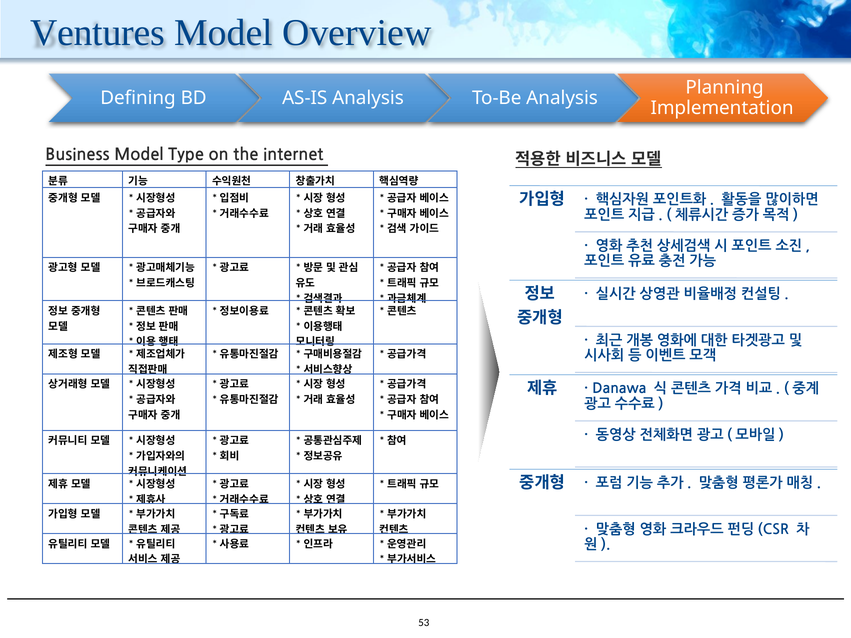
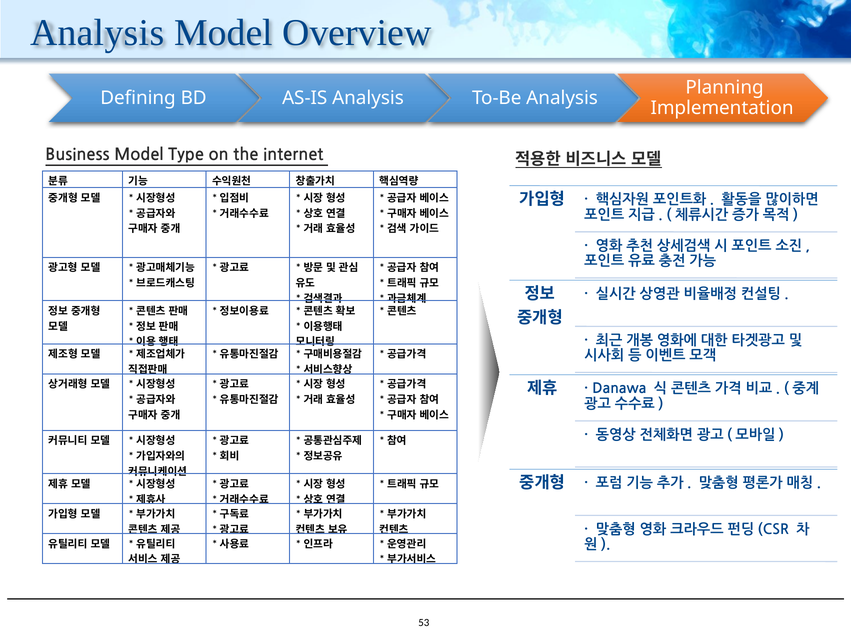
Ventures at (97, 33): Ventures -> Analysis
